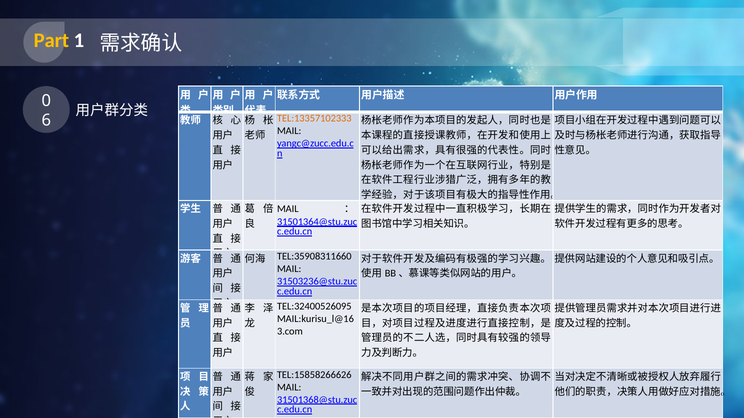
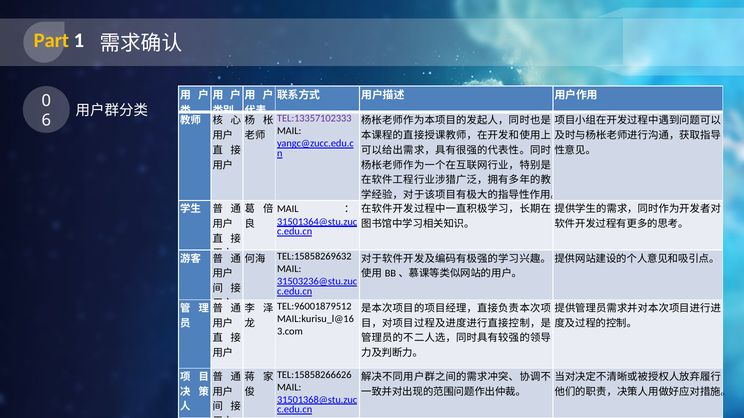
TEL:13357102333 colour: orange -> purple
TEL:35908311660: TEL:35908311660 -> TEL:15858269632
TEL:32400526095: TEL:32400526095 -> TEL:96001879512
